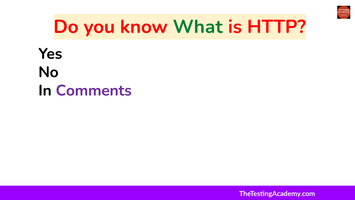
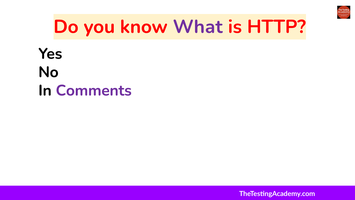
What colour: green -> purple
